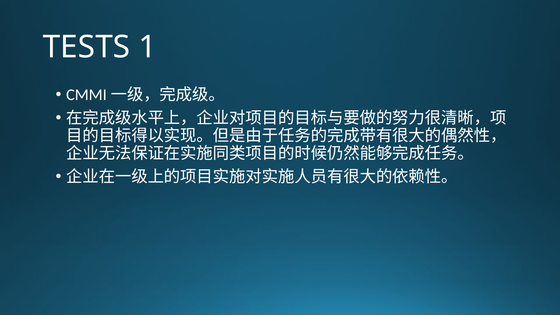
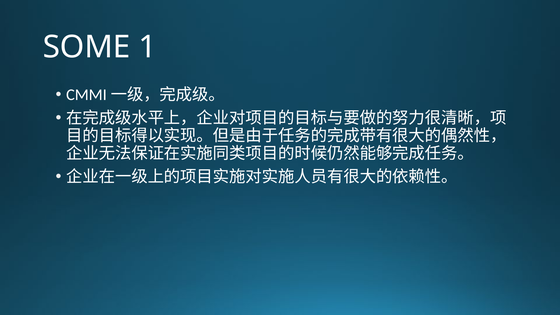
TESTS: TESTS -> SOME
